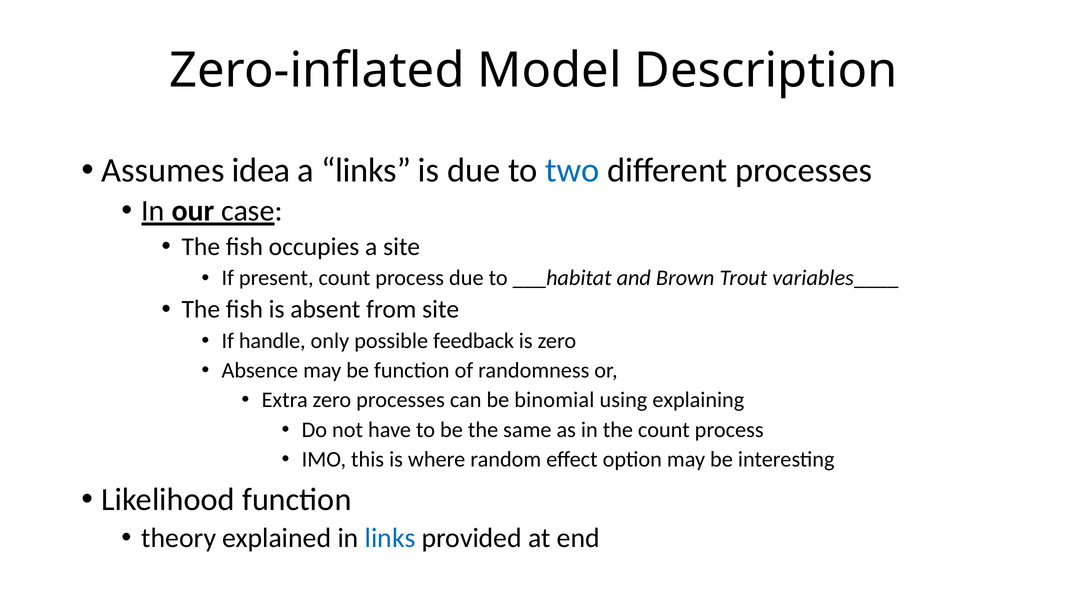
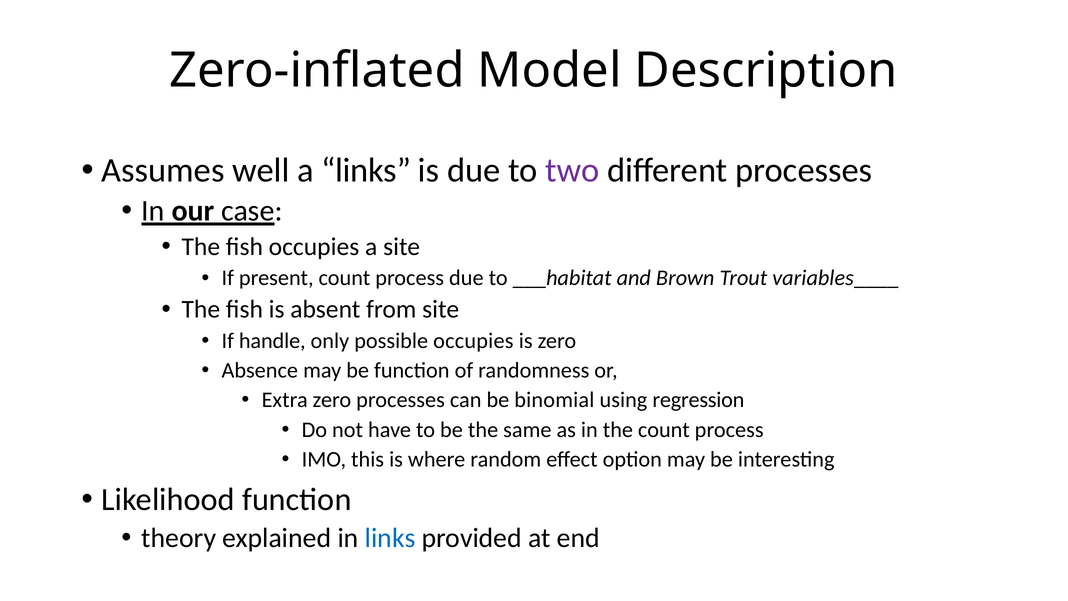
idea: idea -> well
two colour: blue -> purple
possible feedback: feedback -> occupies
explaining: explaining -> regression
